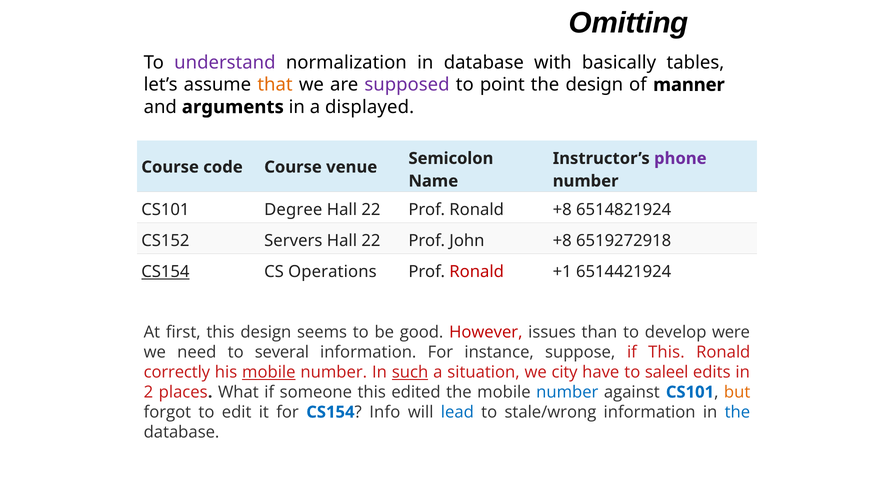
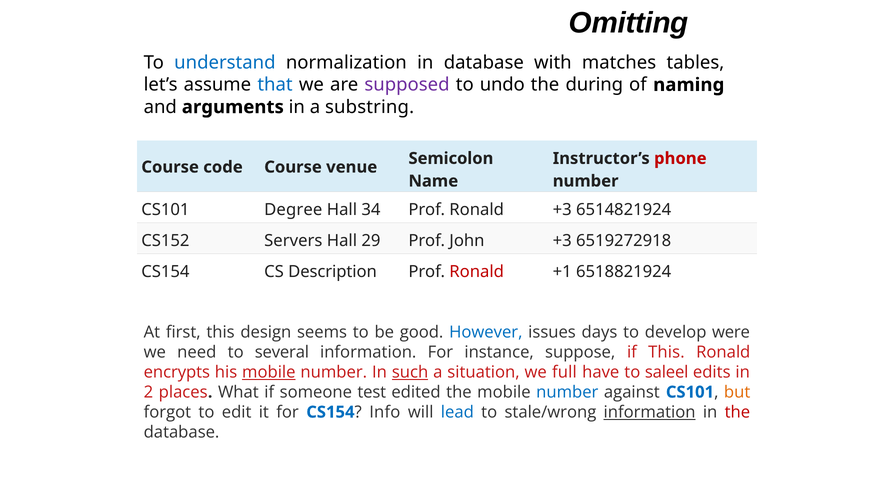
understand colour: purple -> blue
basically: basically -> matches
that colour: orange -> blue
point: point -> undo
the design: design -> during
manner: manner -> naming
displayed: displayed -> substring
phone colour: purple -> red
22 at (371, 210): 22 -> 34
Ronald +8: +8 -> +3
22 at (371, 241): 22 -> 29
John +8: +8 -> +3
CS154 at (165, 272) underline: present -> none
Operations: Operations -> Description
6514421924: 6514421924 -> 6518821924
However colour: red -> blue
than: than -> days
correctly: correctly -> encrypts
city: city -> full
someone this: this -> test
information at (650, 412) underline: none -> present
the at (737, 412) colour: blue -> red
